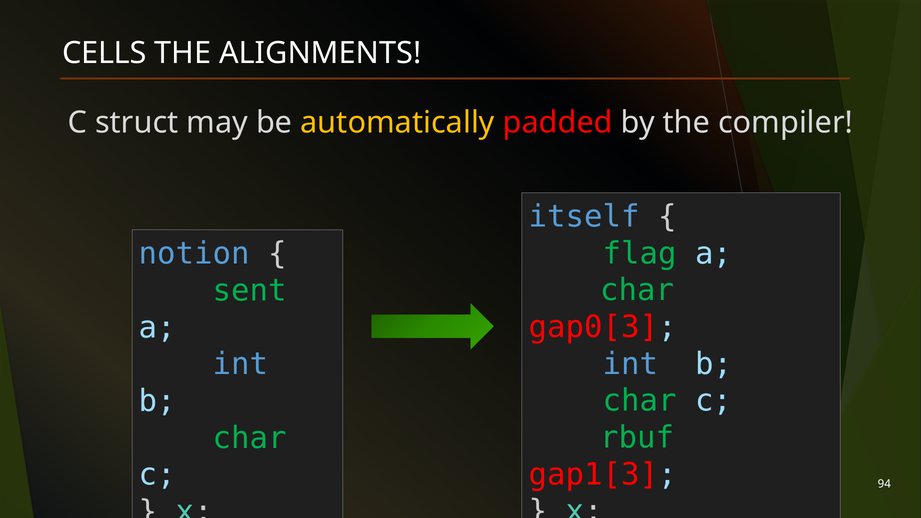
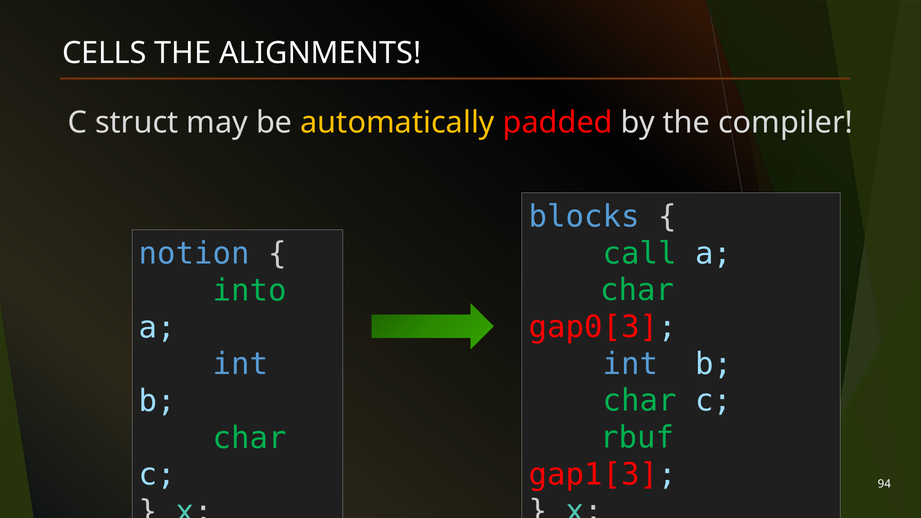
itself: itself -> blocks
flag: flag -> call
sent: sent -> into
